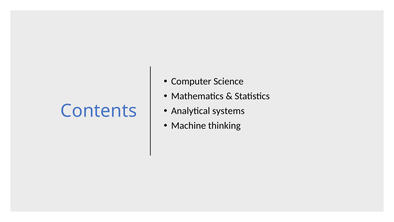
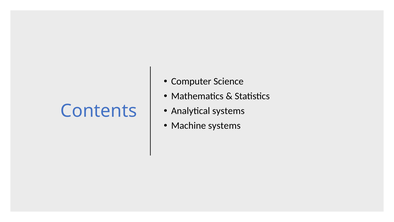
Machine thinking: thinking -> systems
